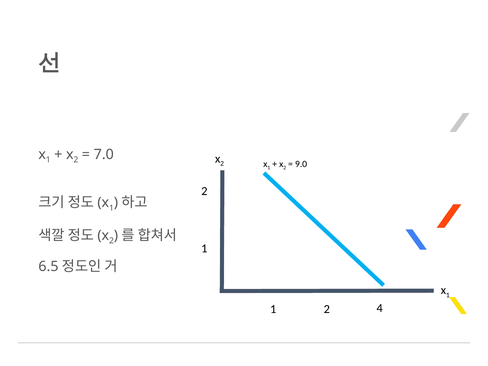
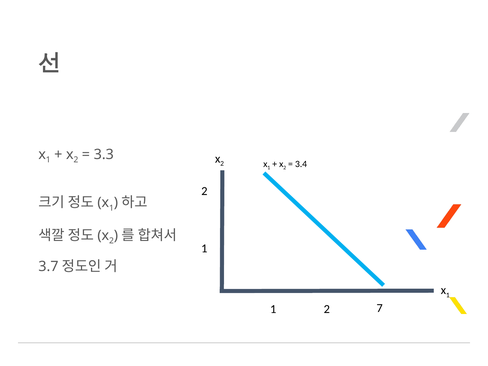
7.0: 7.0 -> 3.3
9.0: 9.0 -> 3.4
6.5: 6.5 -> 3.7
4: 4 -> 7
